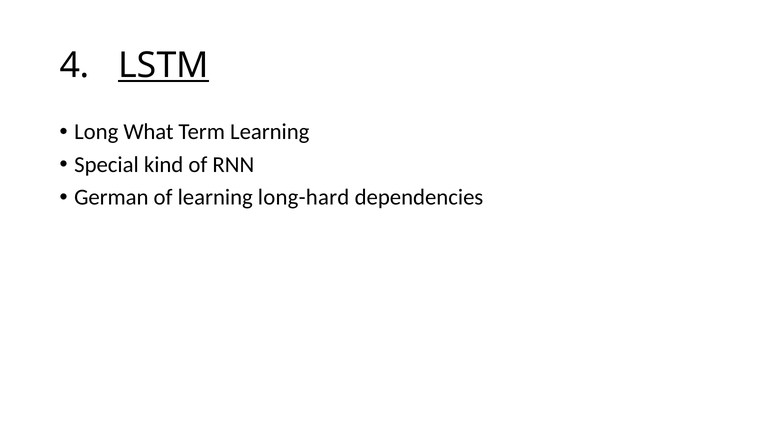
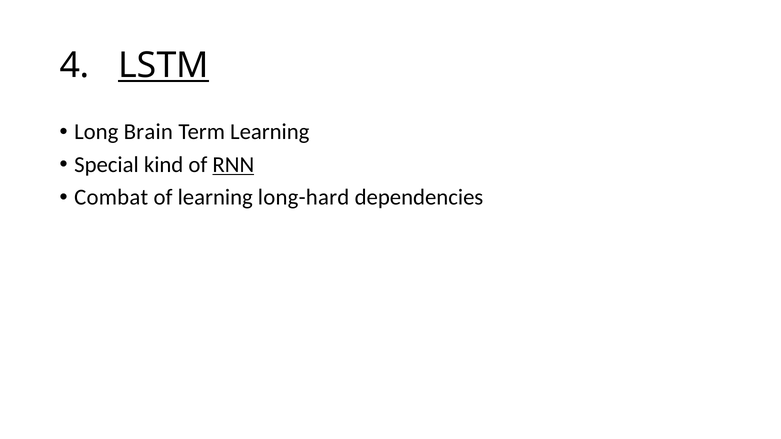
What: What -> Brain
RNN underline: none -> present
German: German -> Combat
